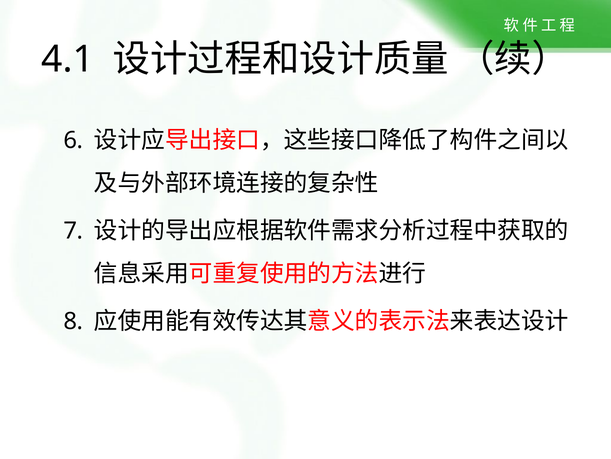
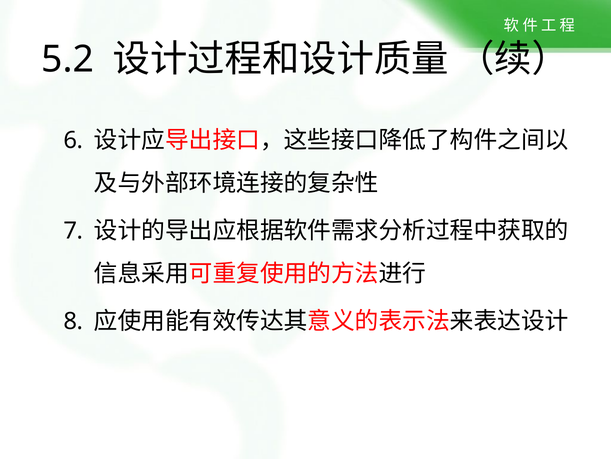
4.1: 4.1 -> 5.2
